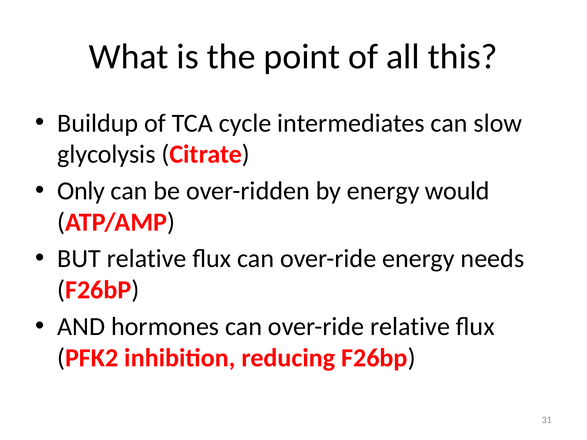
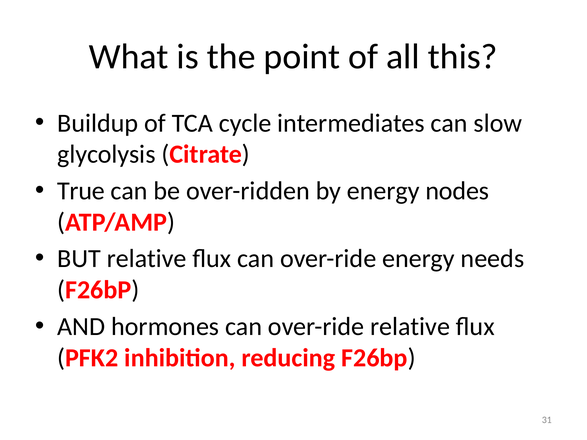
Only: Only -> True
would: would -> nodes
